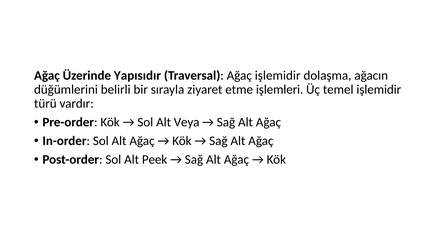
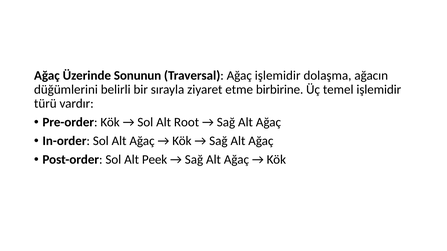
Yapısıdır: Yapısıdır -> Sonunun
işlemleri: işlemleri -> birbirine
Veya: Veya -> Root
